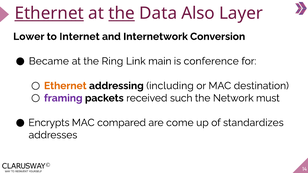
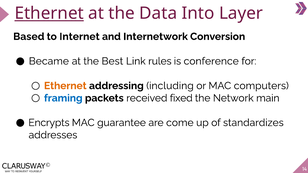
the at (122, 13) underline: present -> none
Also: Also -> Into
Lower: Lower -> Based
Ring: Ring -> Best
main: main -> rules
destination: destination -> computers
framing colour: purple -> blue
such: such -> fixed
must: must -> main
compared: compared -> guarantee
